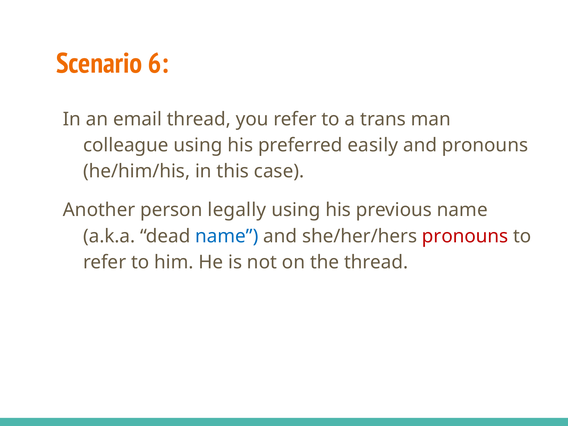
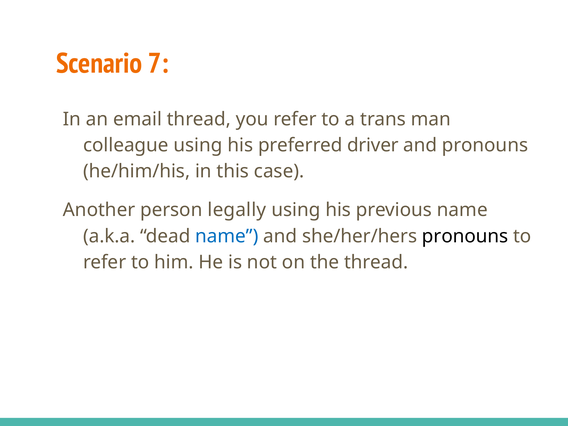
6: 6 -> 7
easily: easily -> driver
pronouns at (465, 236) colour: red -> black
